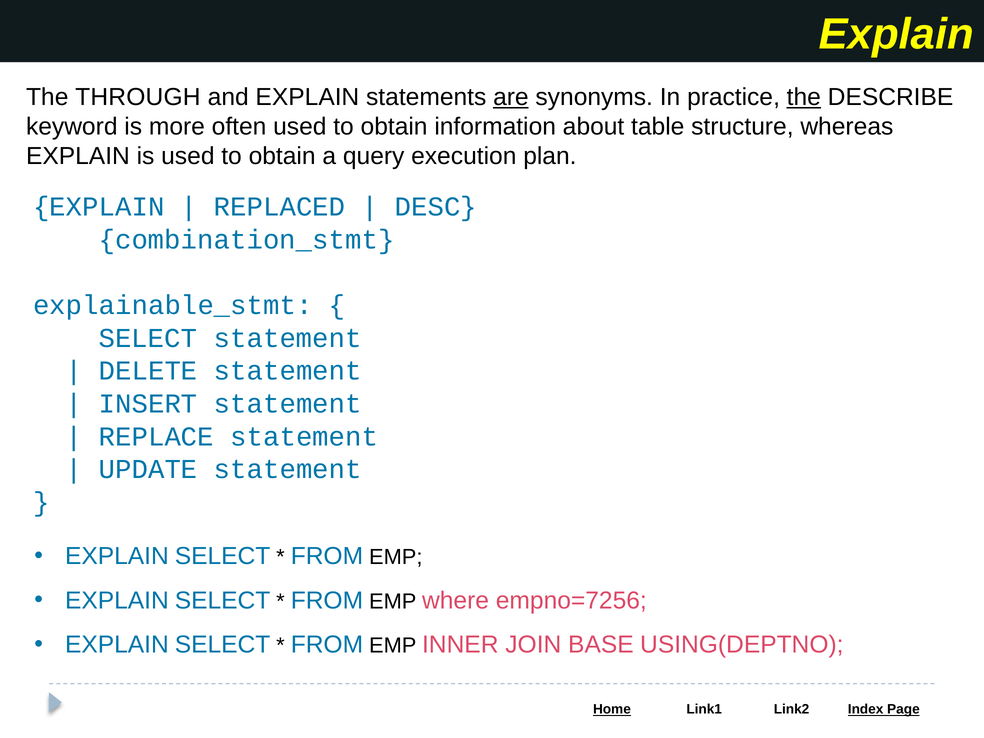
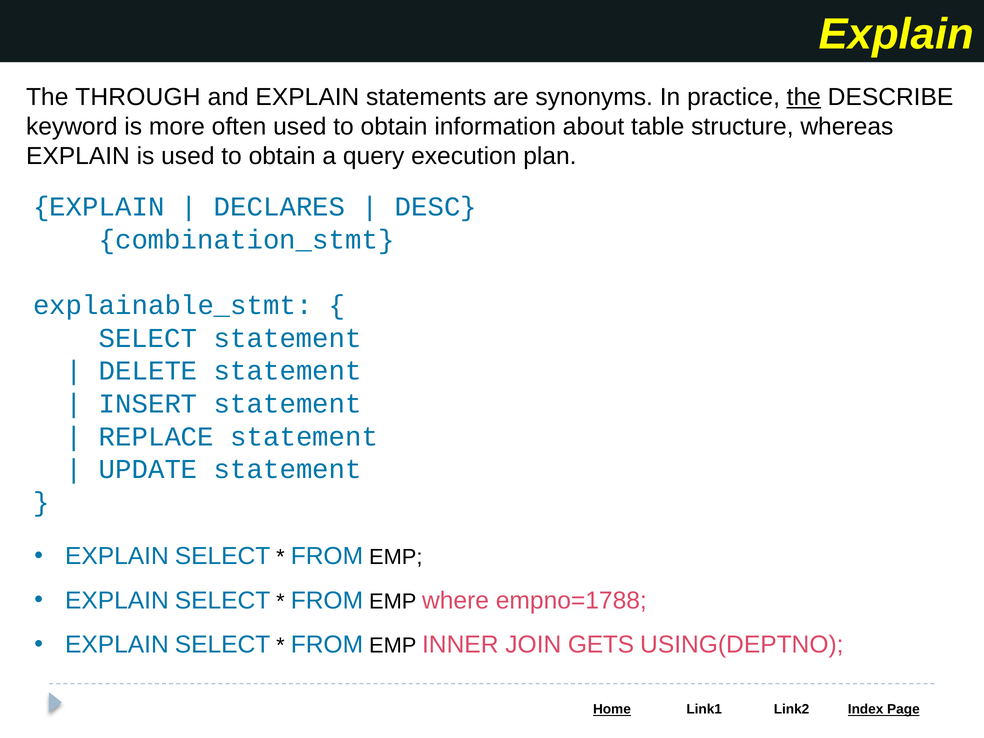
are underline: present -> none
REPLACED: REPLACED -> DECLARES
empno=7256: empno=7256 -> empno=1788
BASE: BASE -> GETS
